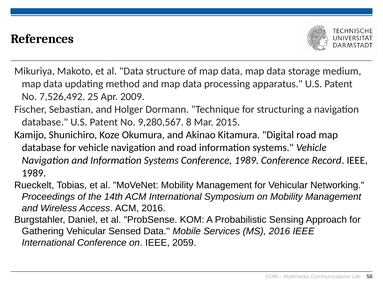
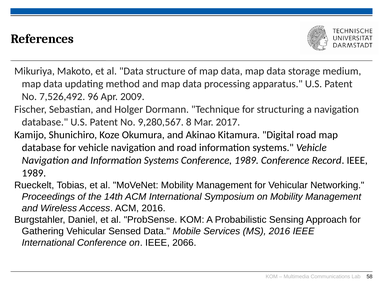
25: 25 -> 96
2015: 2015 -> 2017
2059: 2059 -> 2066
